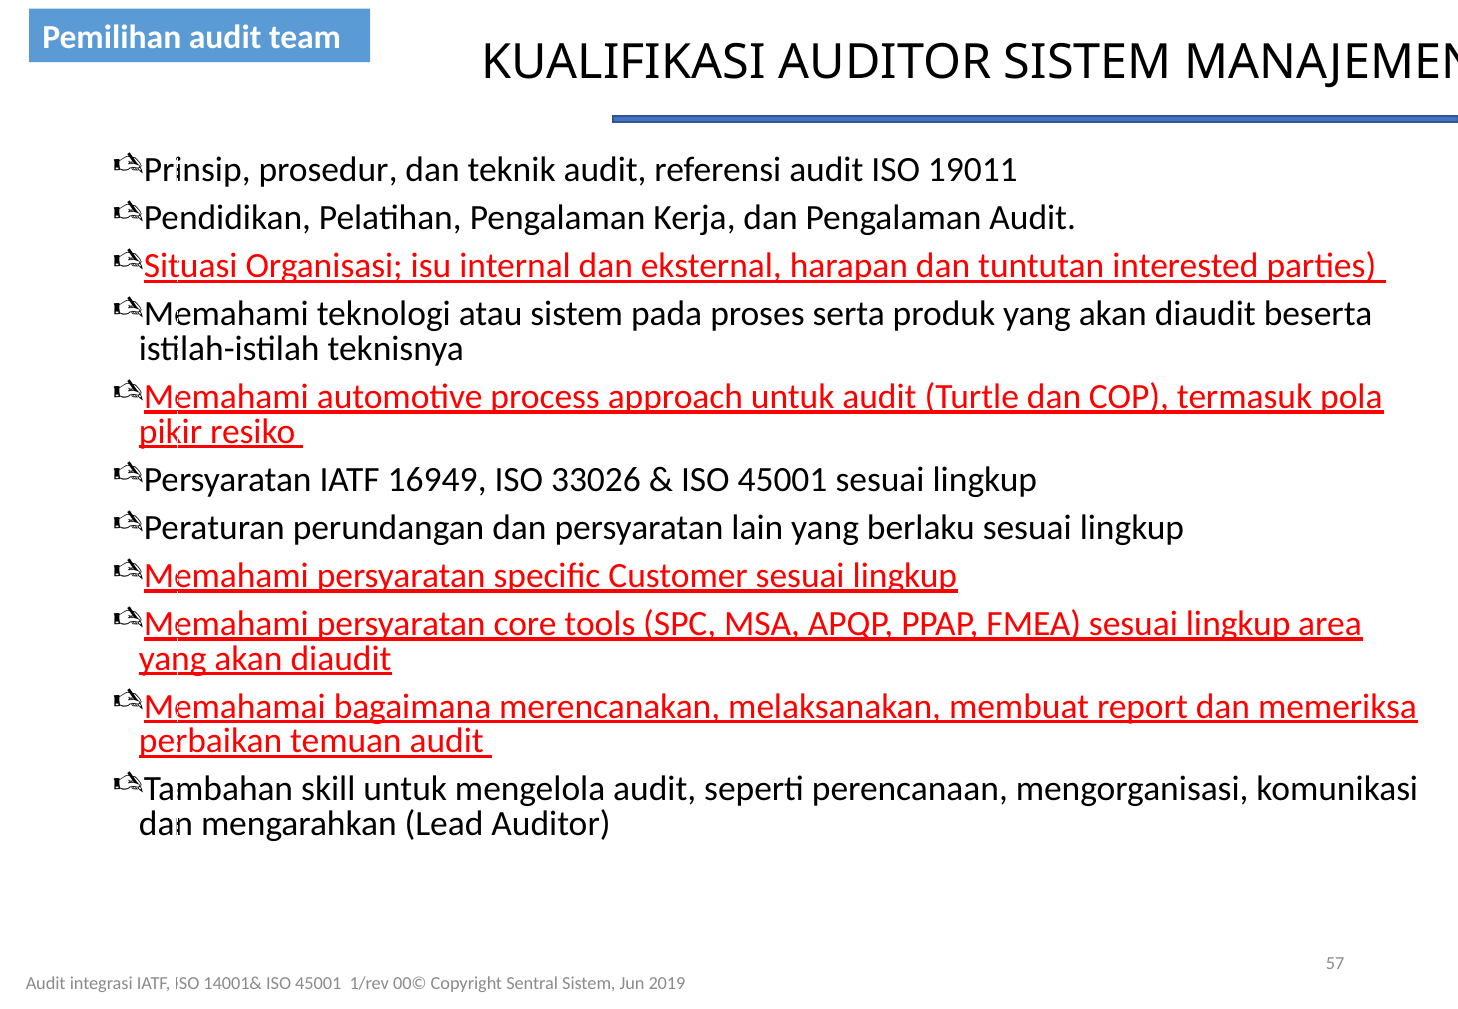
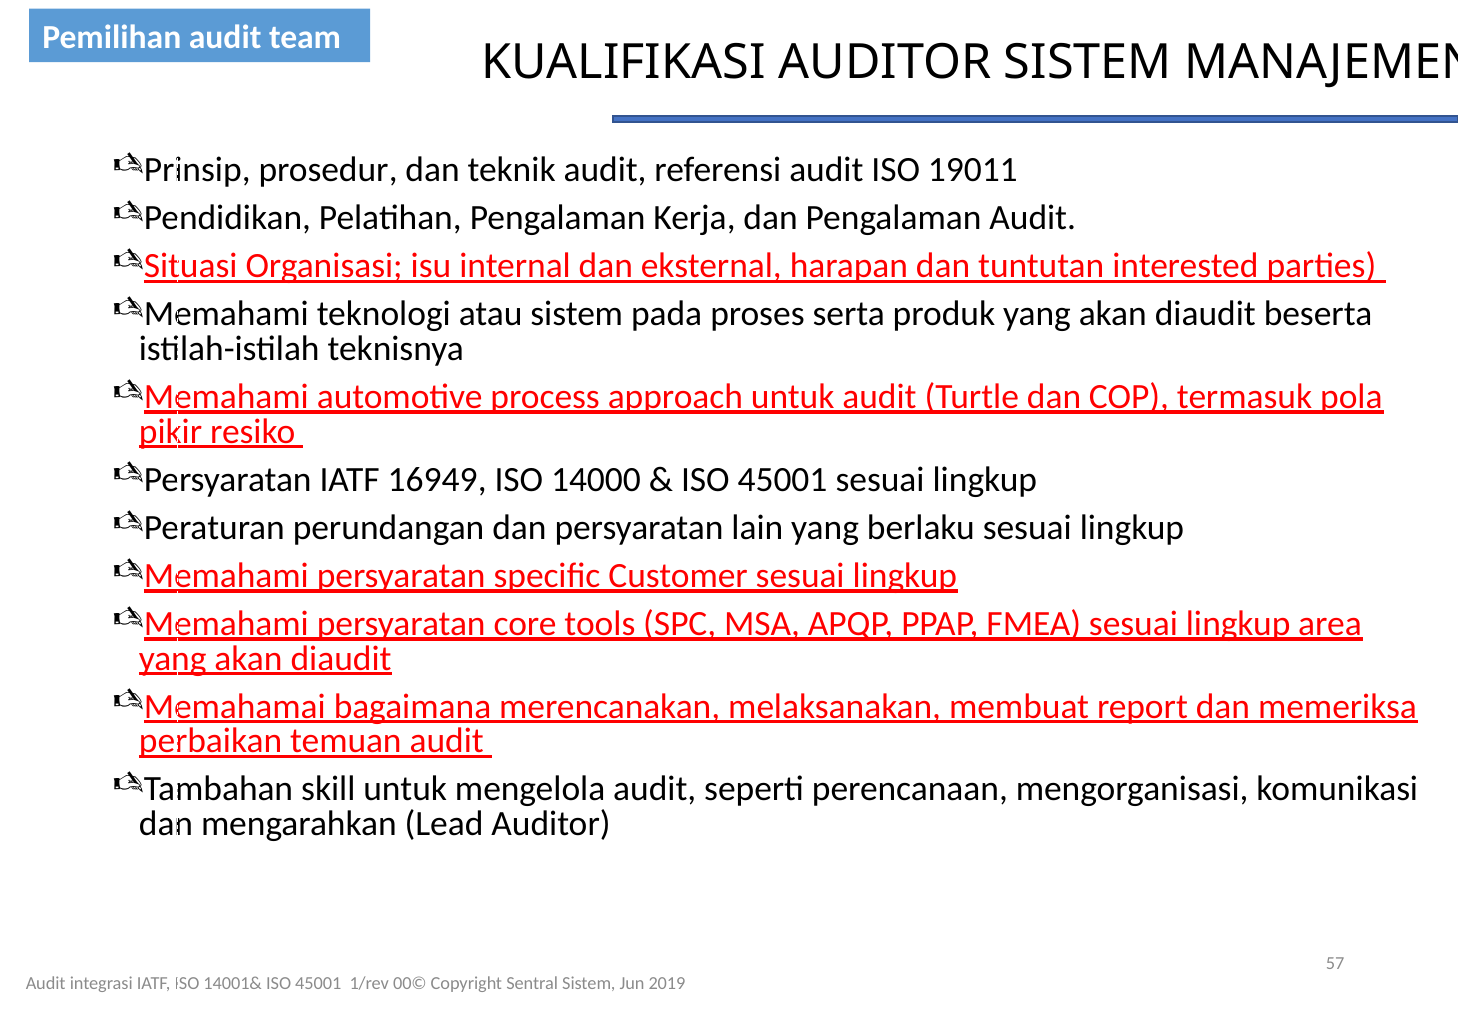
33026: 33026 -> 14000
